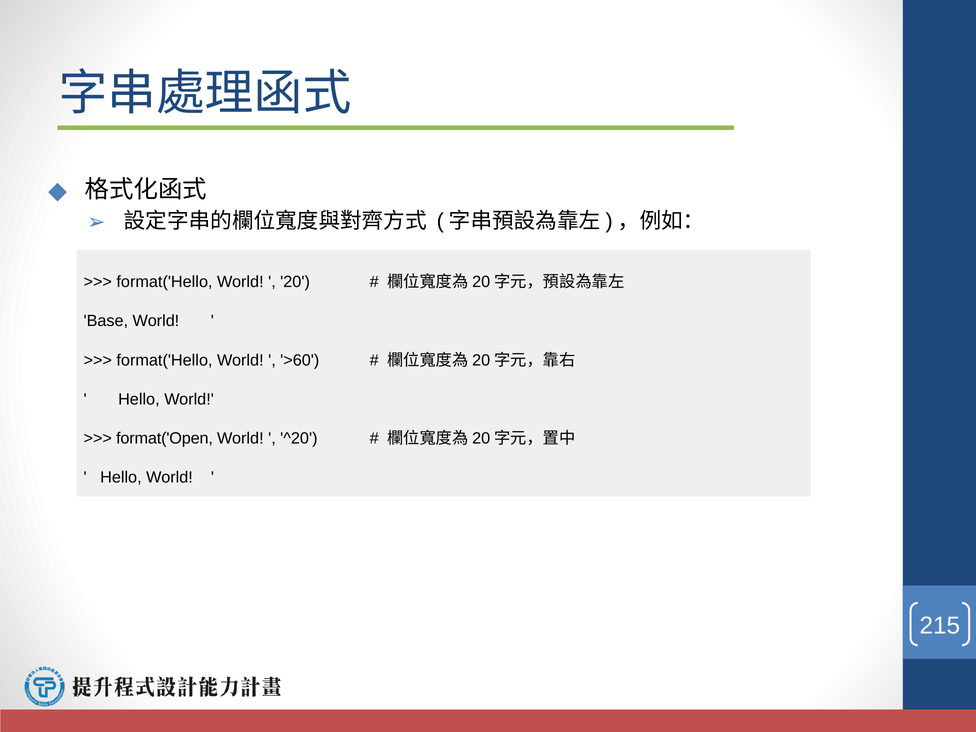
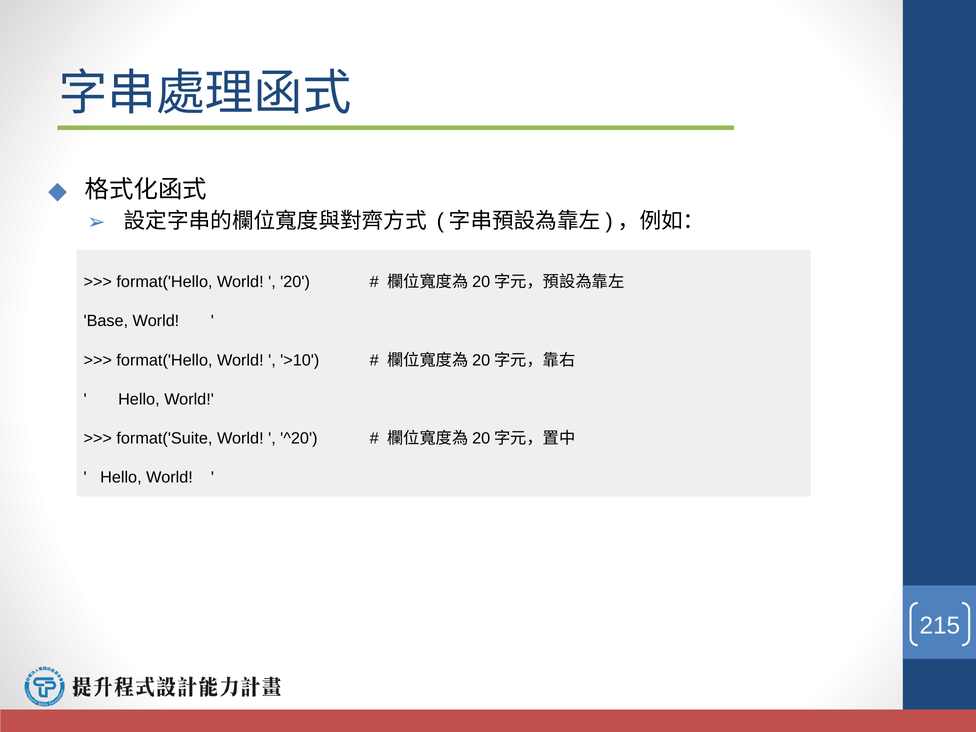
>60: >60 -> >10
format('Open: format('Open -> format('Suite
